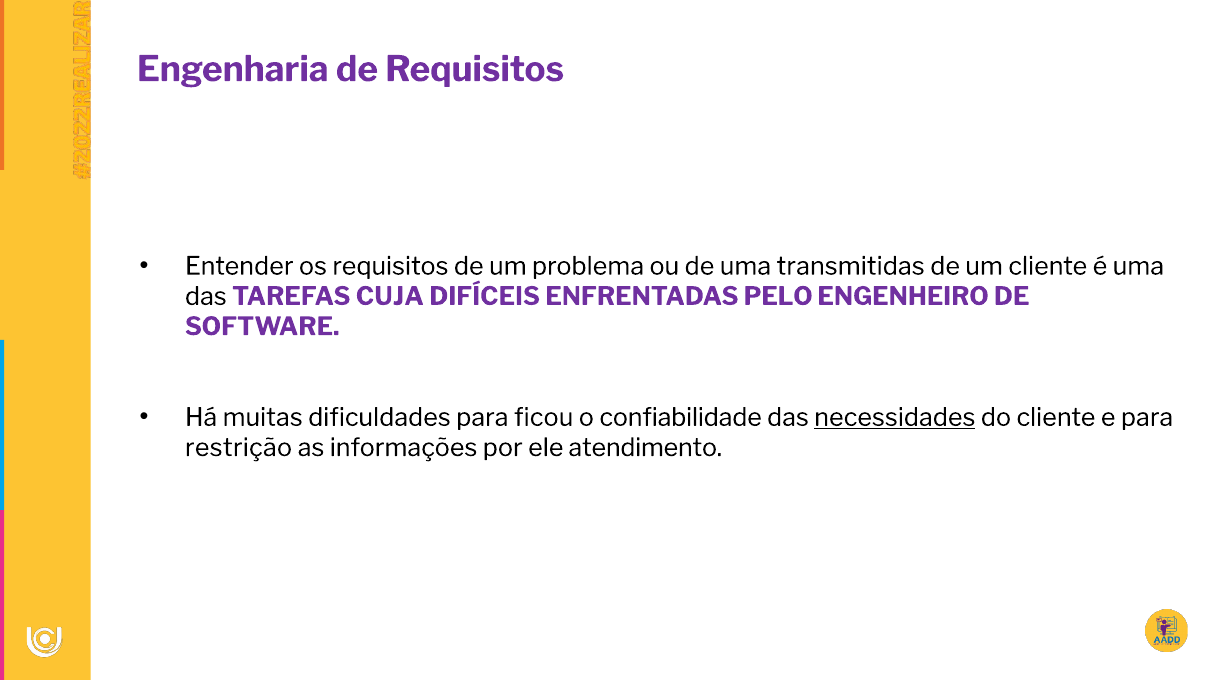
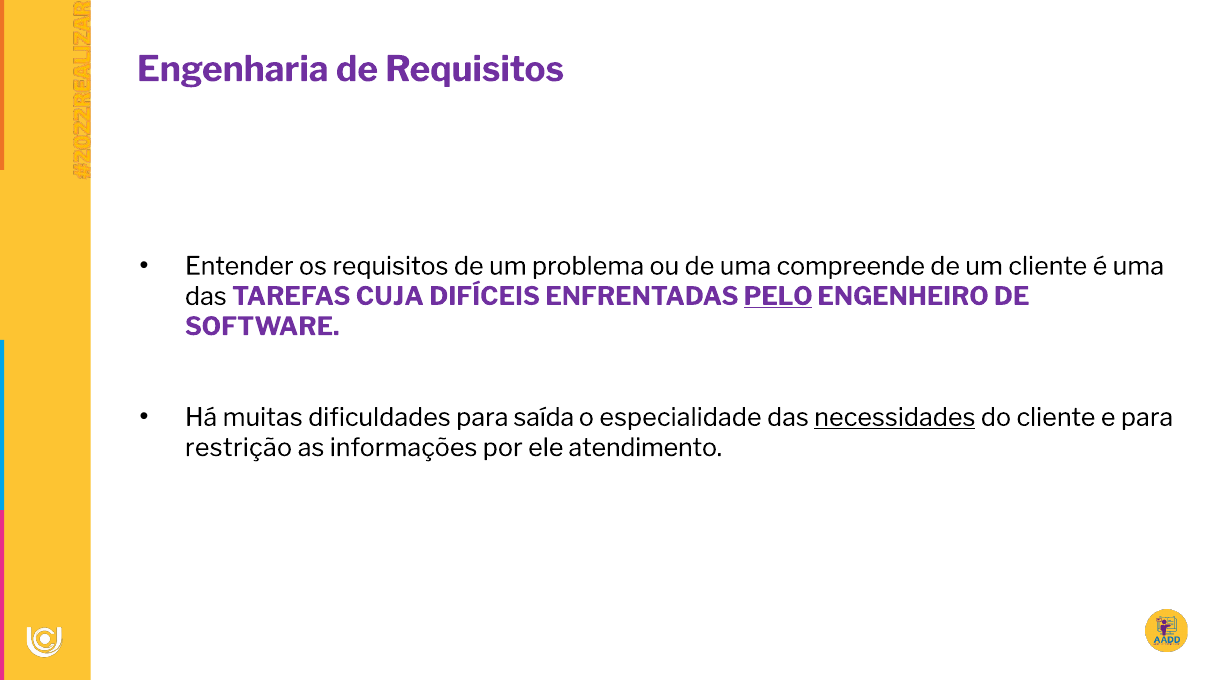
transmitidas: transmitidas -> compreende
PELO underline: none -> present
ficou: ficou -> saída
confiabilidade: confiabilidade -> especialidade
